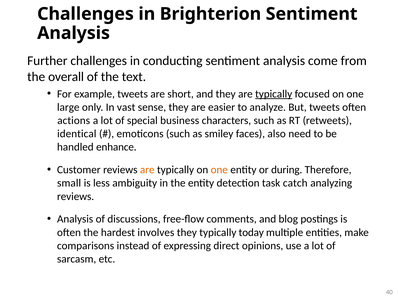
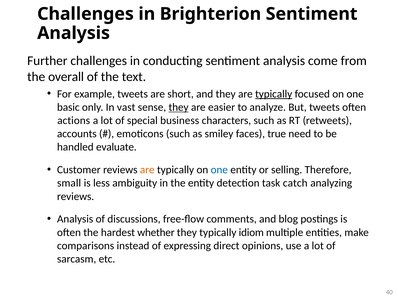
large: large -> basic
they at (179, 107) underline: none -> present
identical: identical -> accounts
also: also -> true
enhance: enhance -> evaluate
one at (219, 169) colour: orange -> blue
during: during -> selling
involves: involves -> whether
today: today -> idiom
